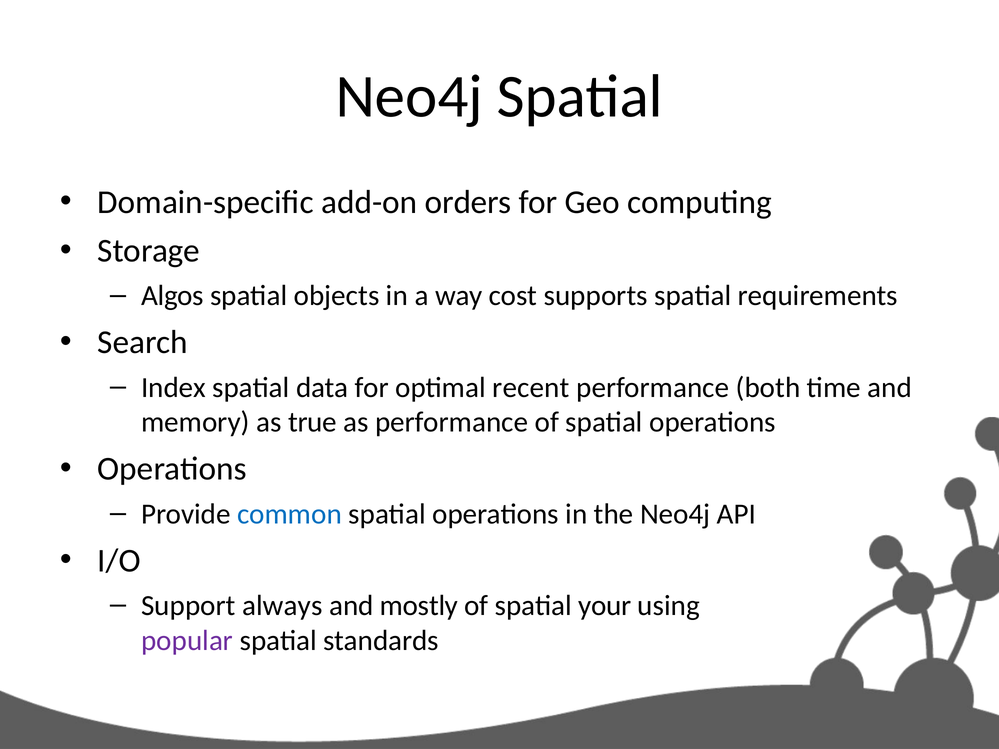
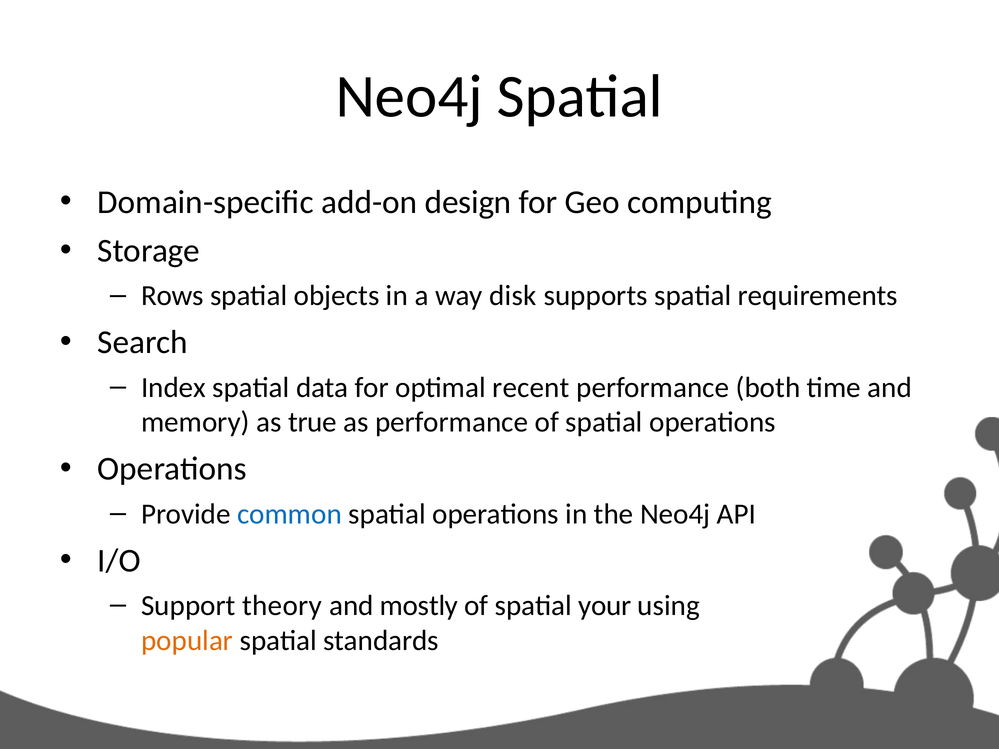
orders: orders -> design
Algos: Algos -> Rows
cost: cost -> disk
always: always -> theory
popular colour: purple -> orange
